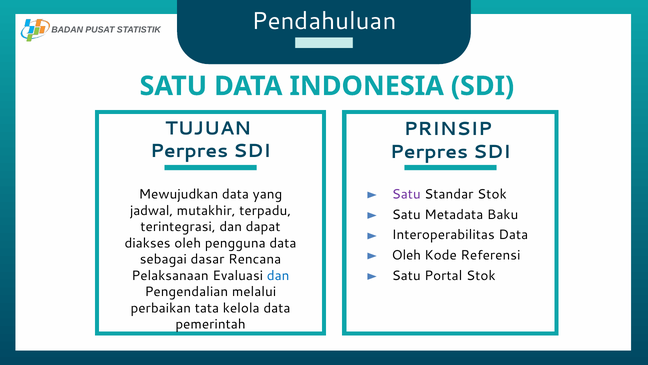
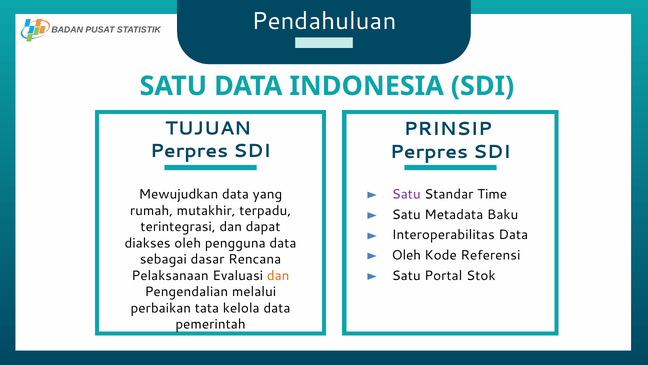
Standar Stok: Stok -> Time
jadwal: jadwal -> rumah
dan at (278, 275) colour: blue -> orange
